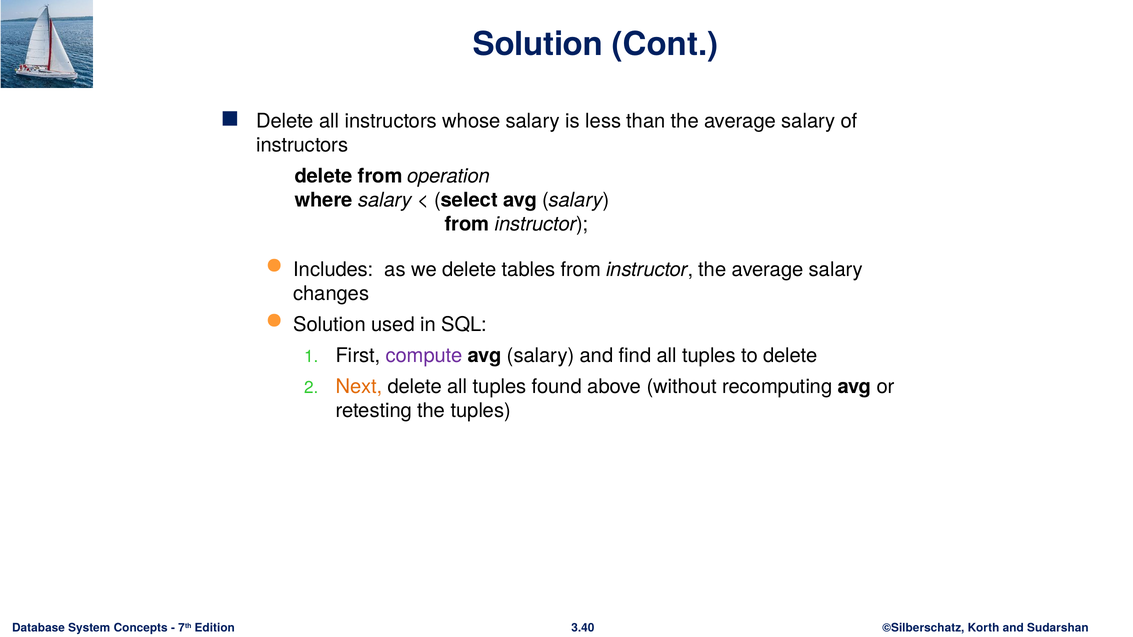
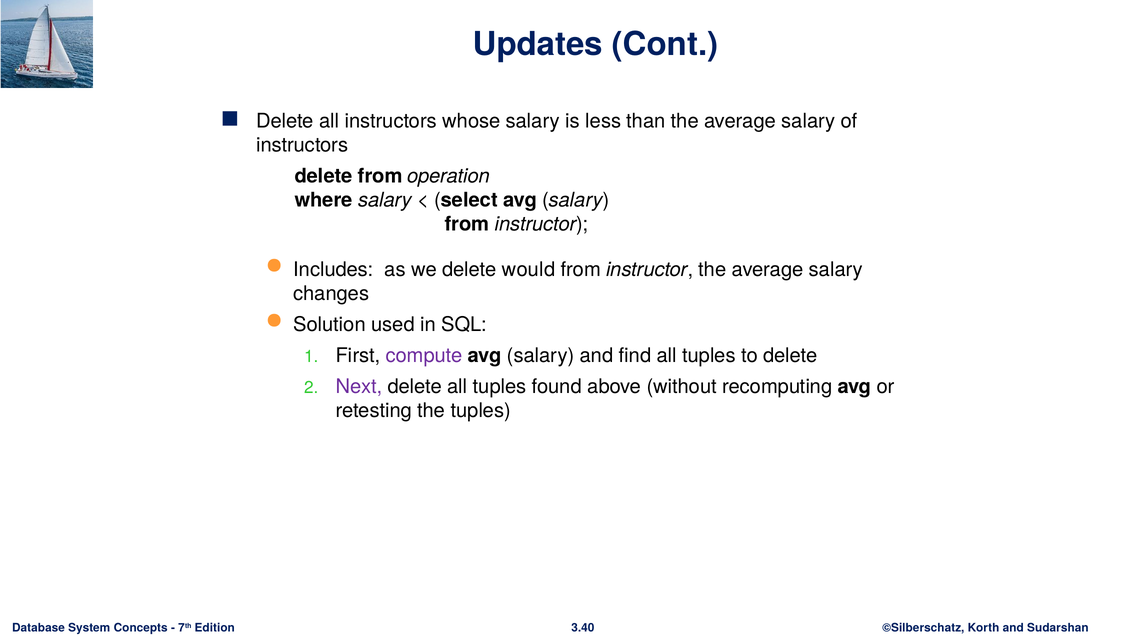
Solution at (538, 44): Solution -> Updates
tables: tables -> would
Next colour: orange -> purple
